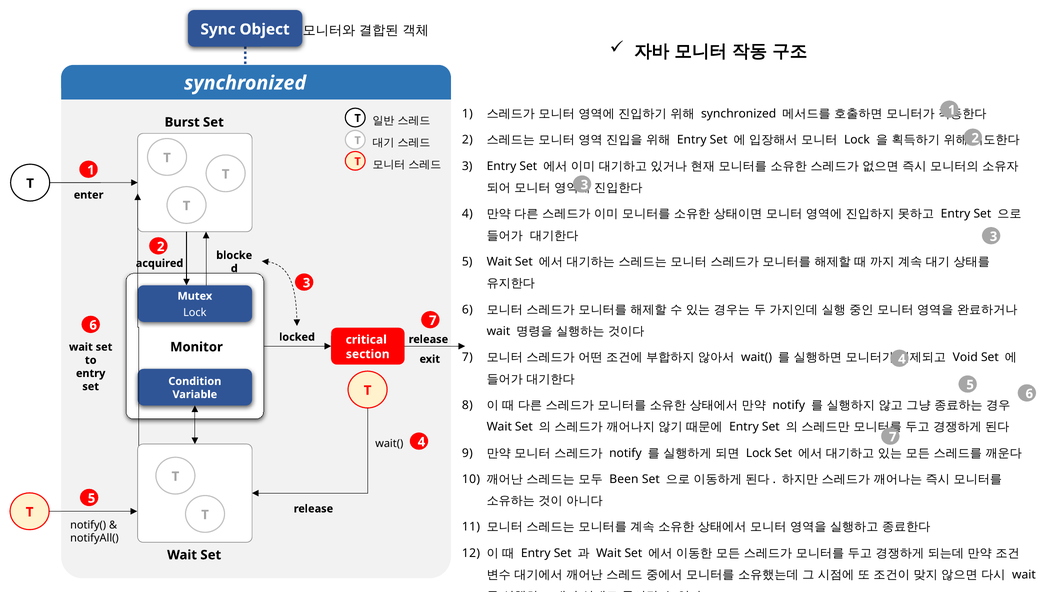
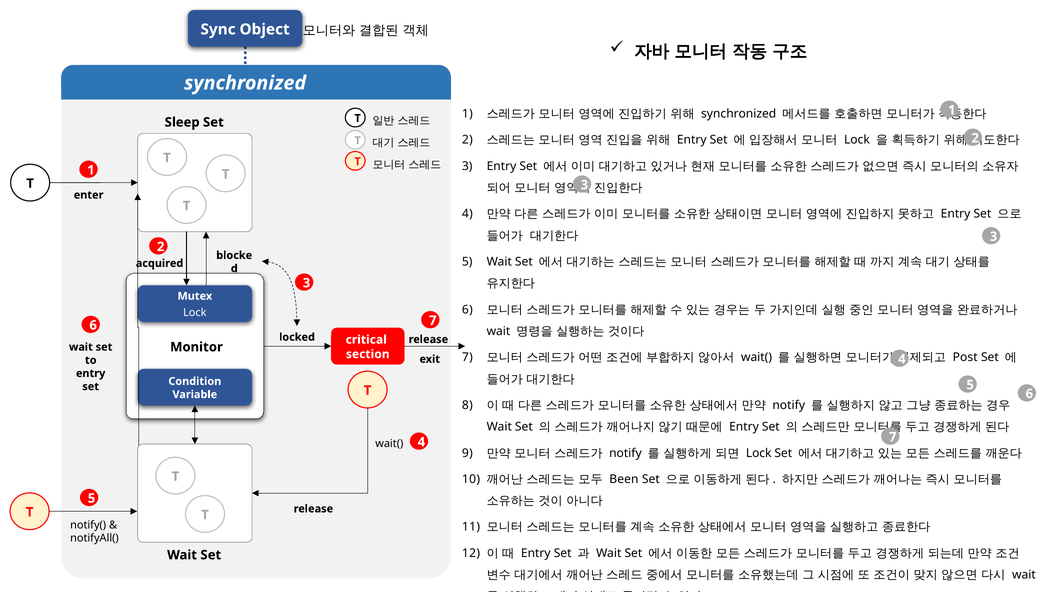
Burst: Burst -> Sleep
Void: Void -> Post
